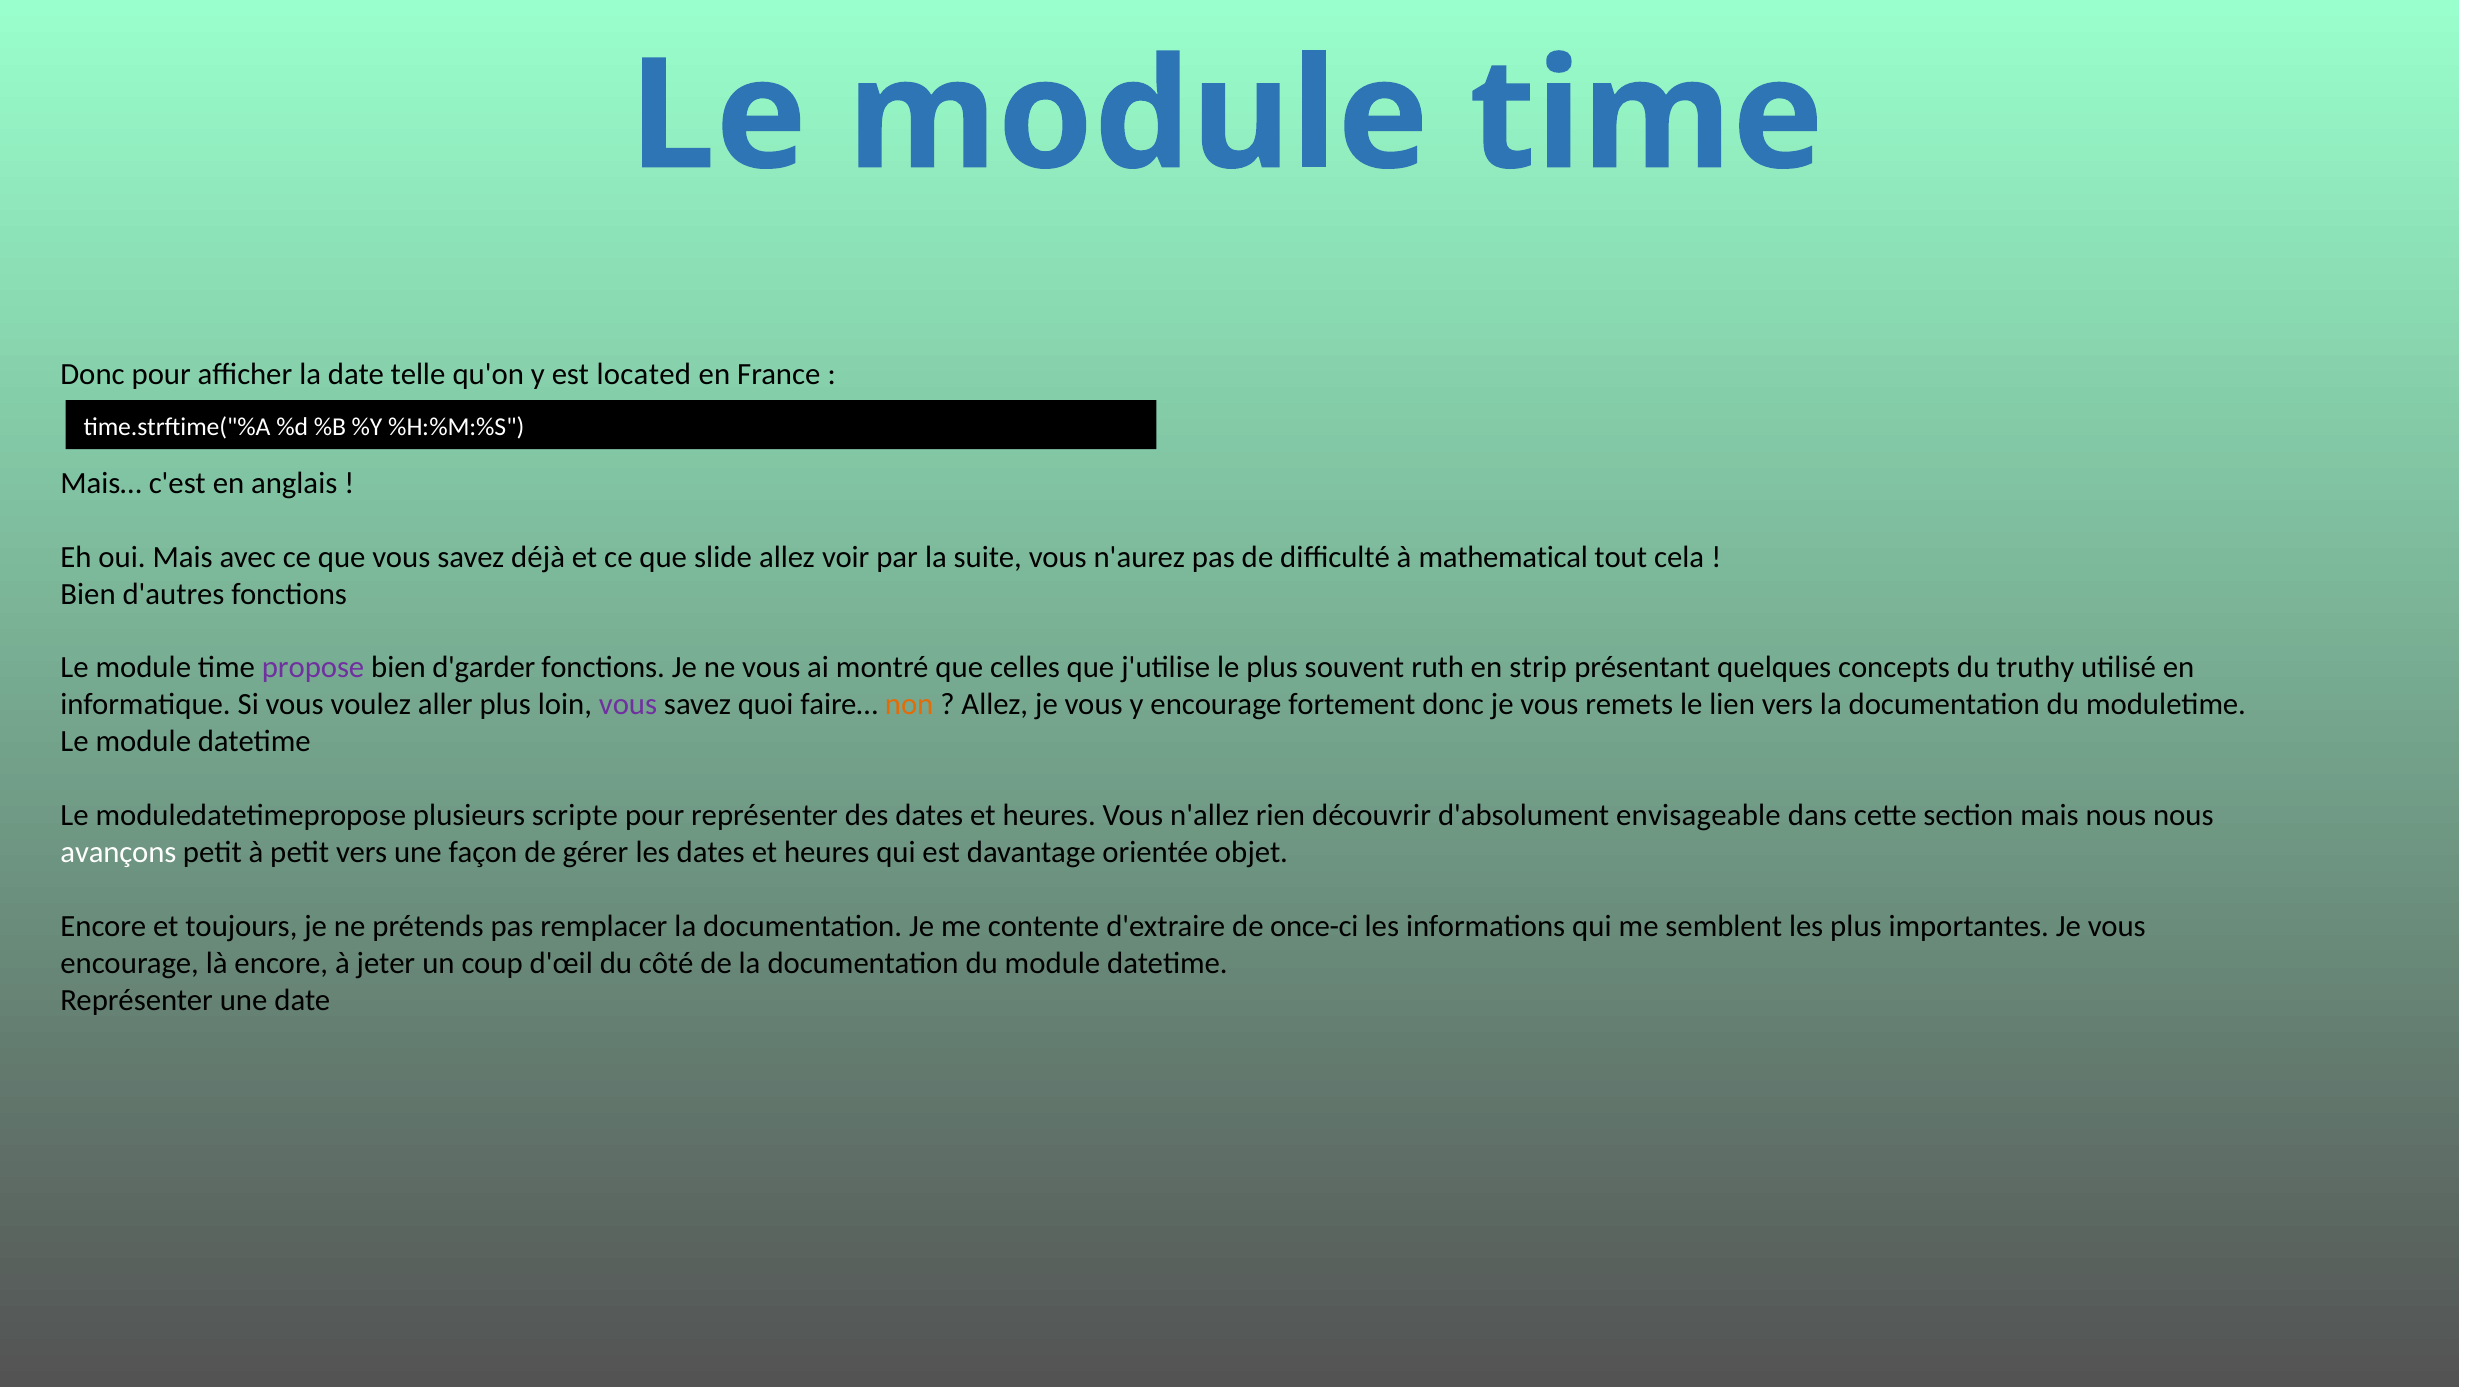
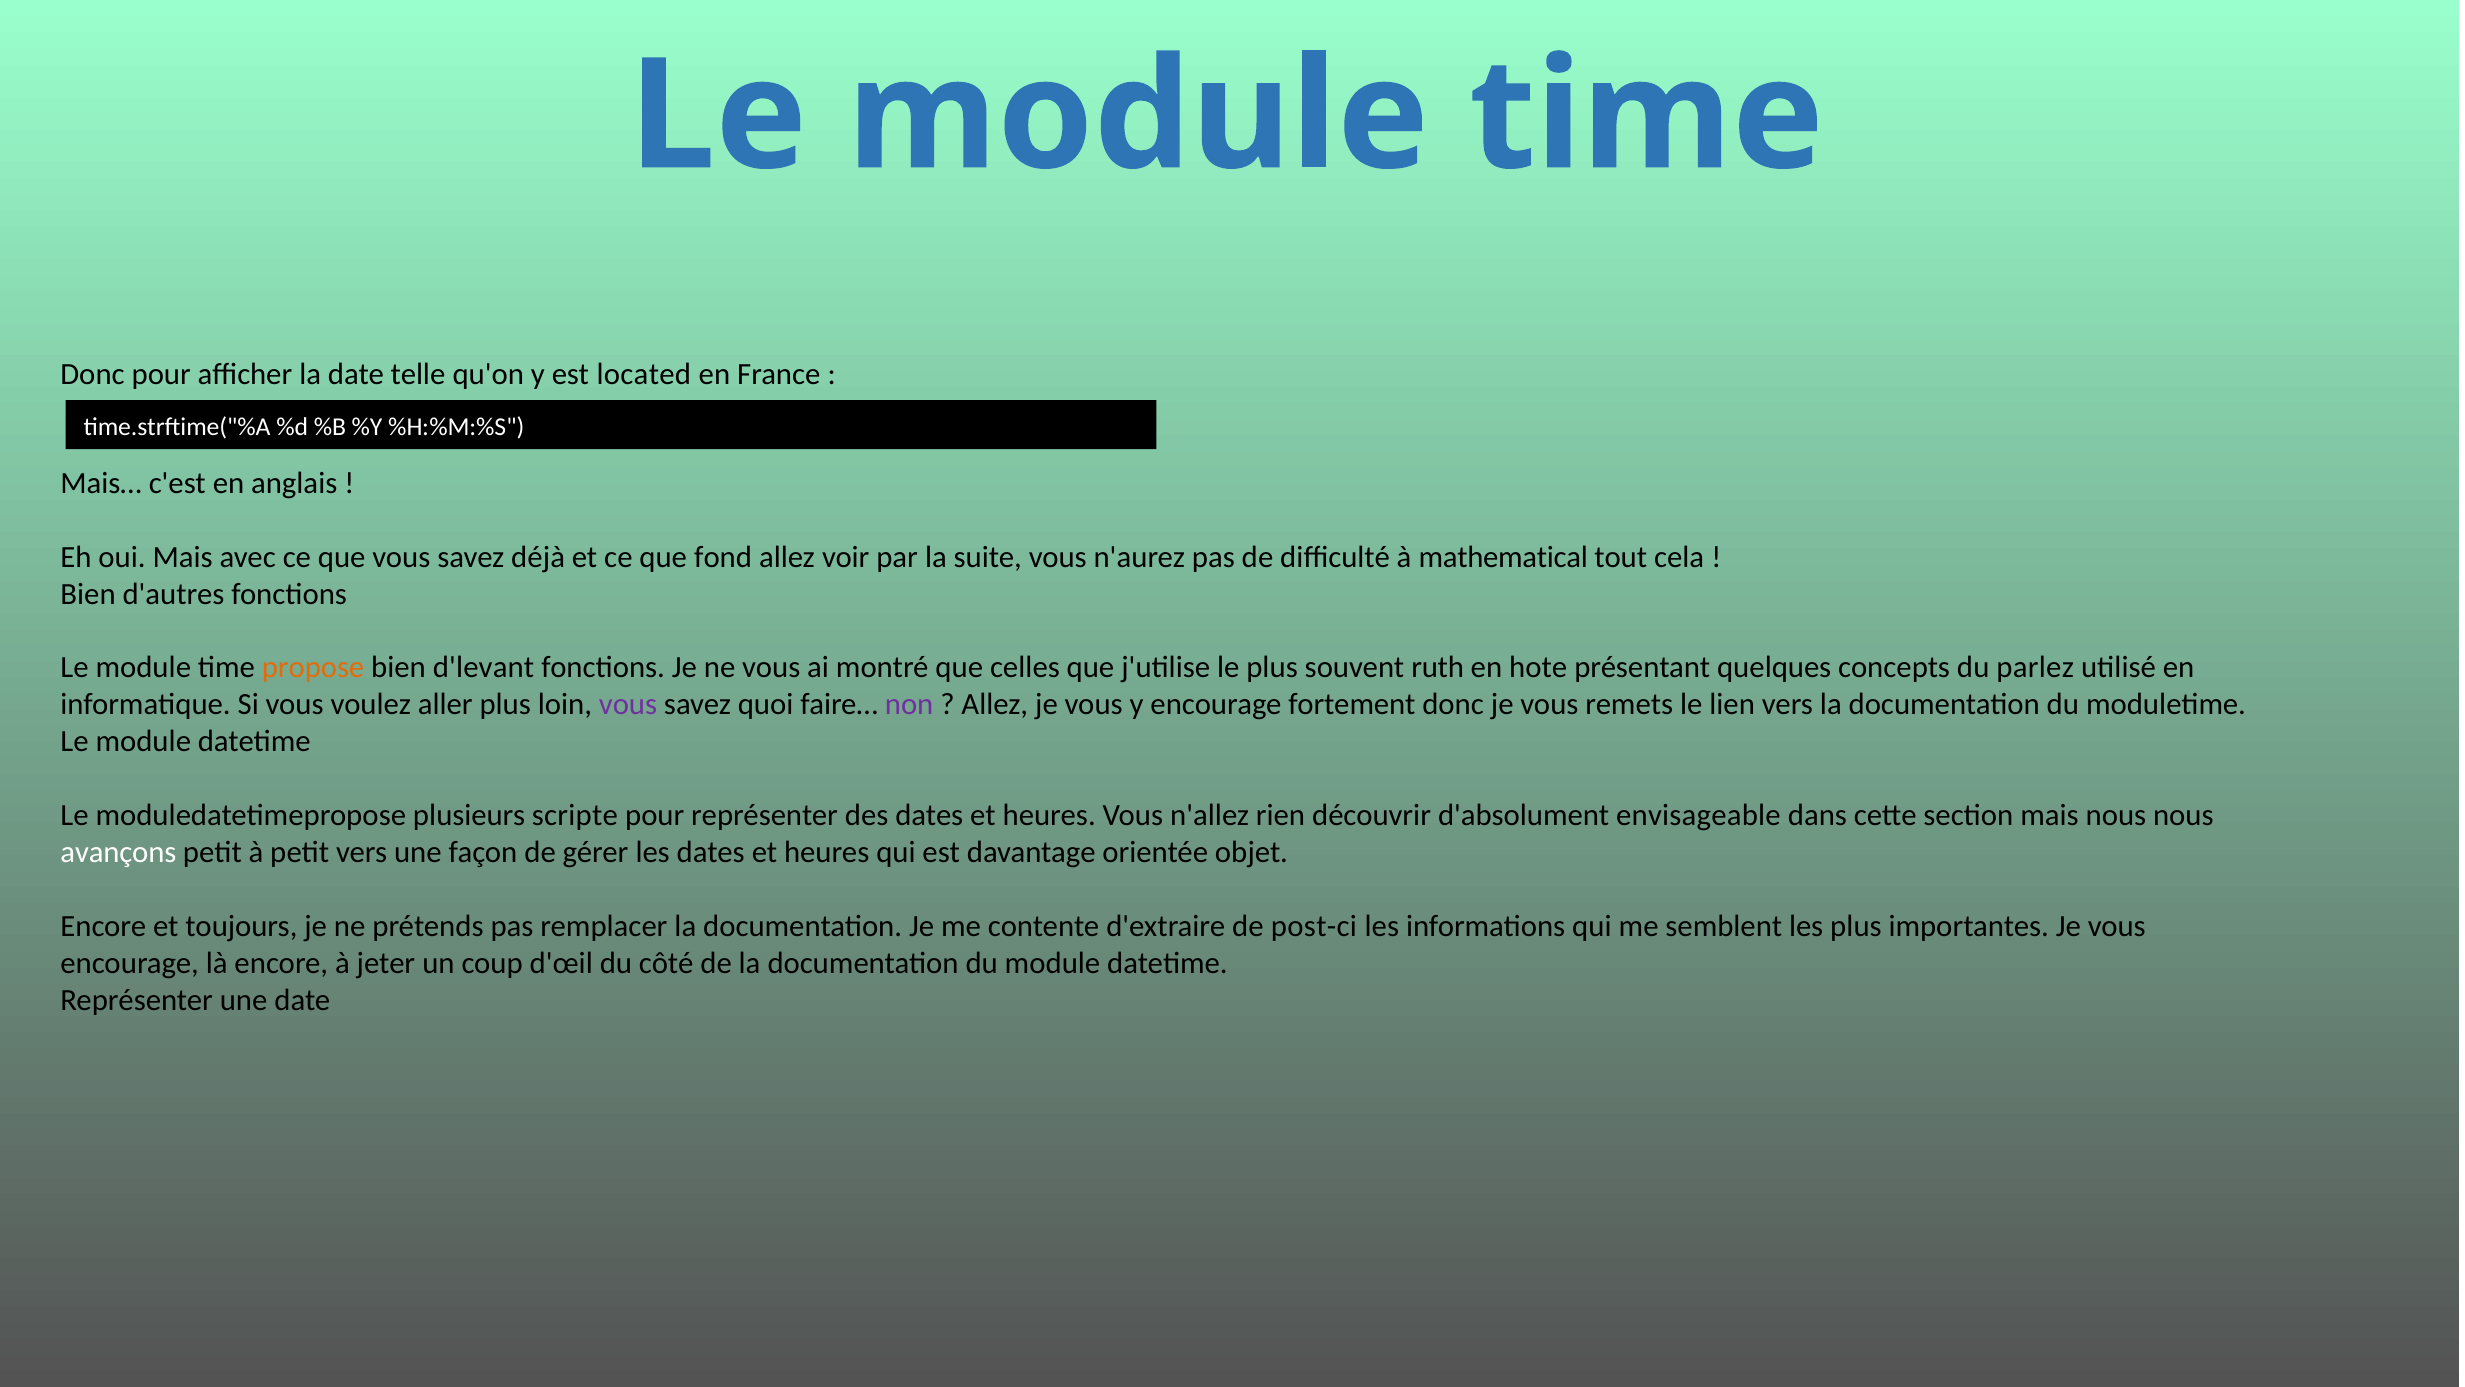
slide: slide -> fond
propose colour: purple -> orange
d'garder: d'garder -> d'levant
strip: strip -> hote
truthy: truthy -> parlez
non colour: orange -> purple
once-ci: once-ci -> post-ci
